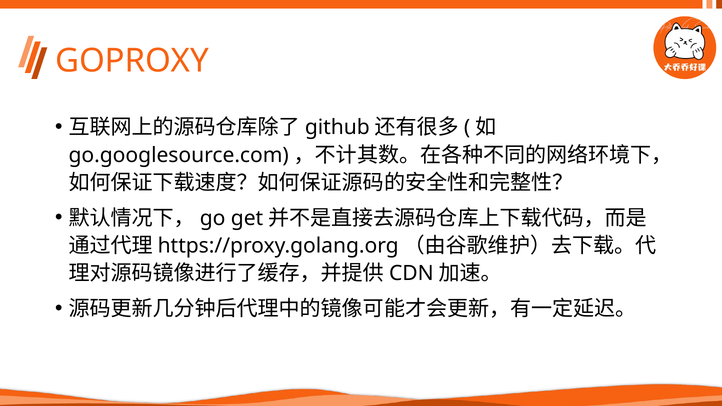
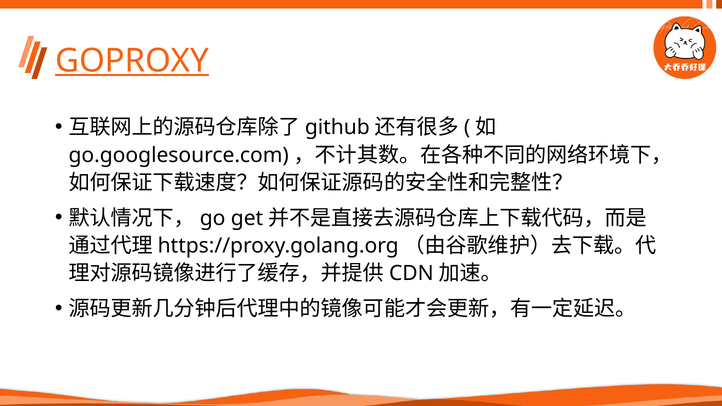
GOPROXY underline: none -> present
